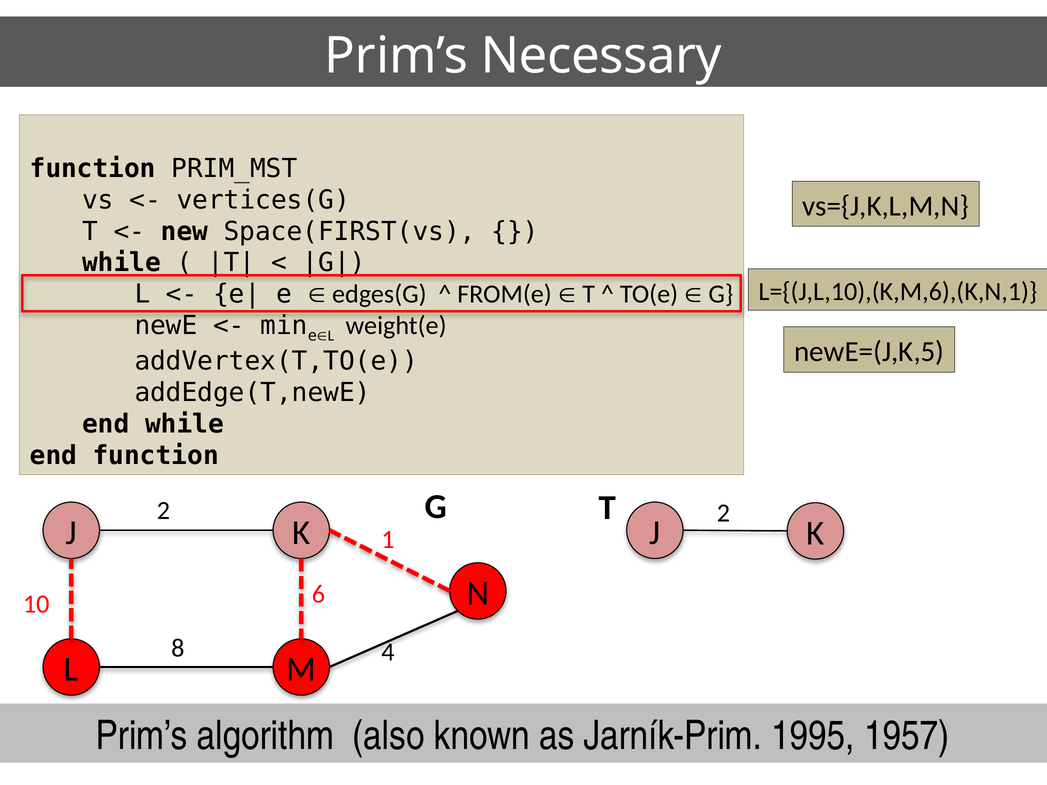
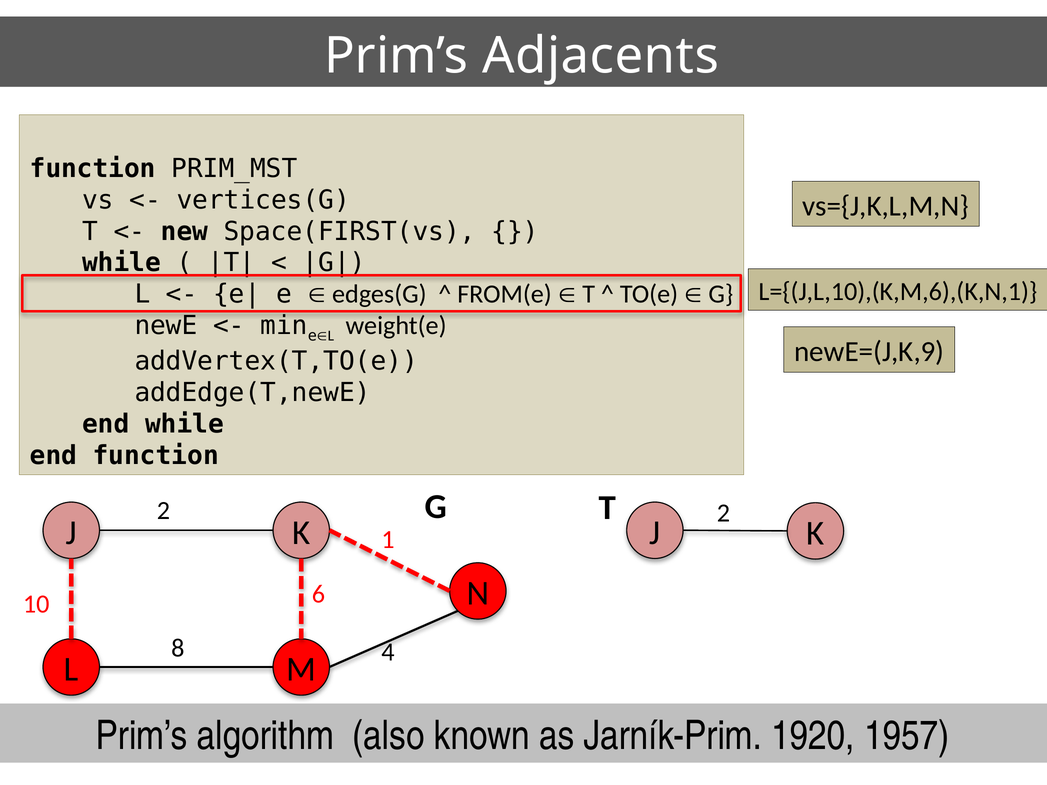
Necessary: Necessary -> Adjacents
newE=(J,K,5: newE=(J,K,5 -> newE=(J,K,9
1995: 1995 -> 1920
